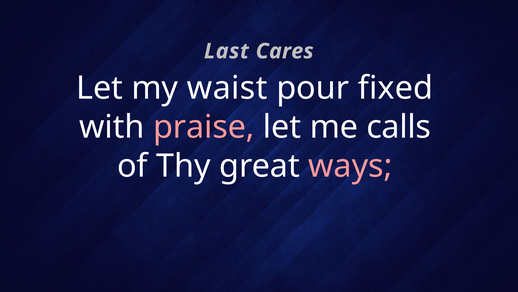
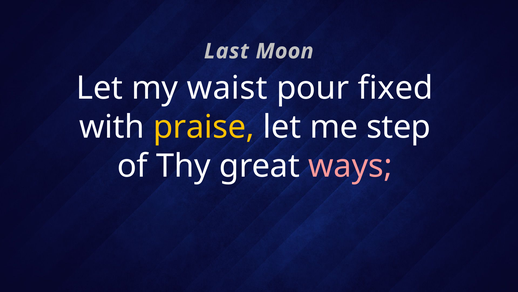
Cares: Cares -> Moon
praise colour: pink -> yellow
calls: calls -> step
